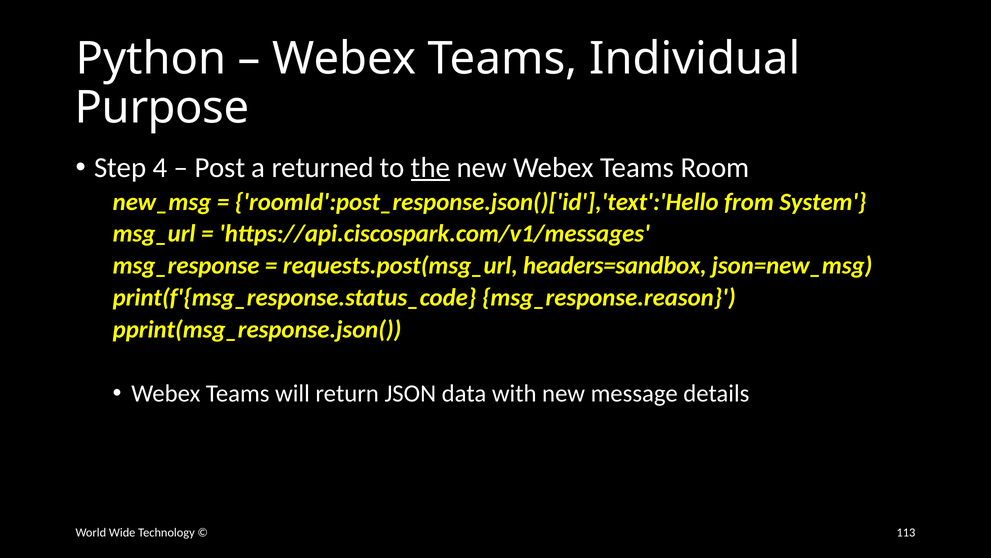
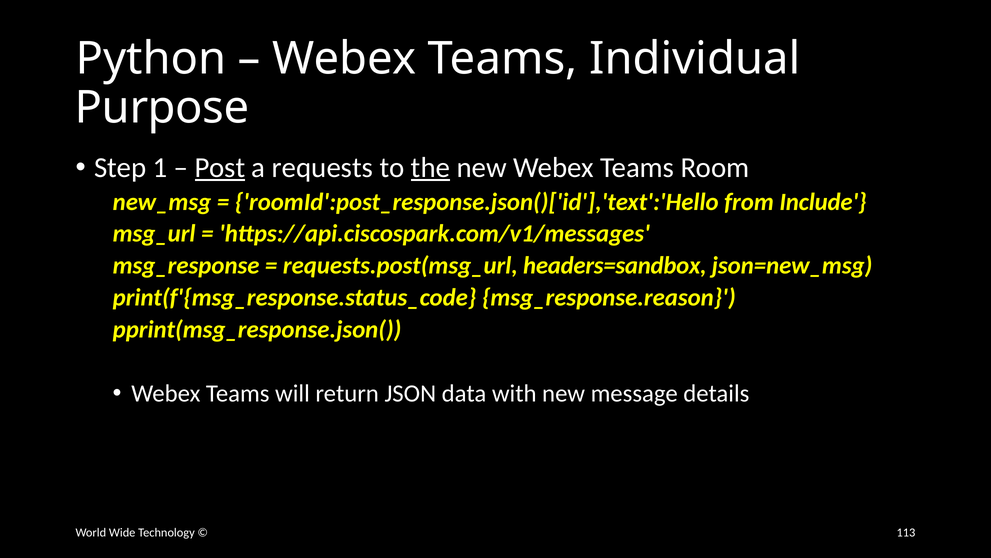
4: 4 -> 1
Post underline: none -> present
returned: returned -> requests
System: System -> Include
